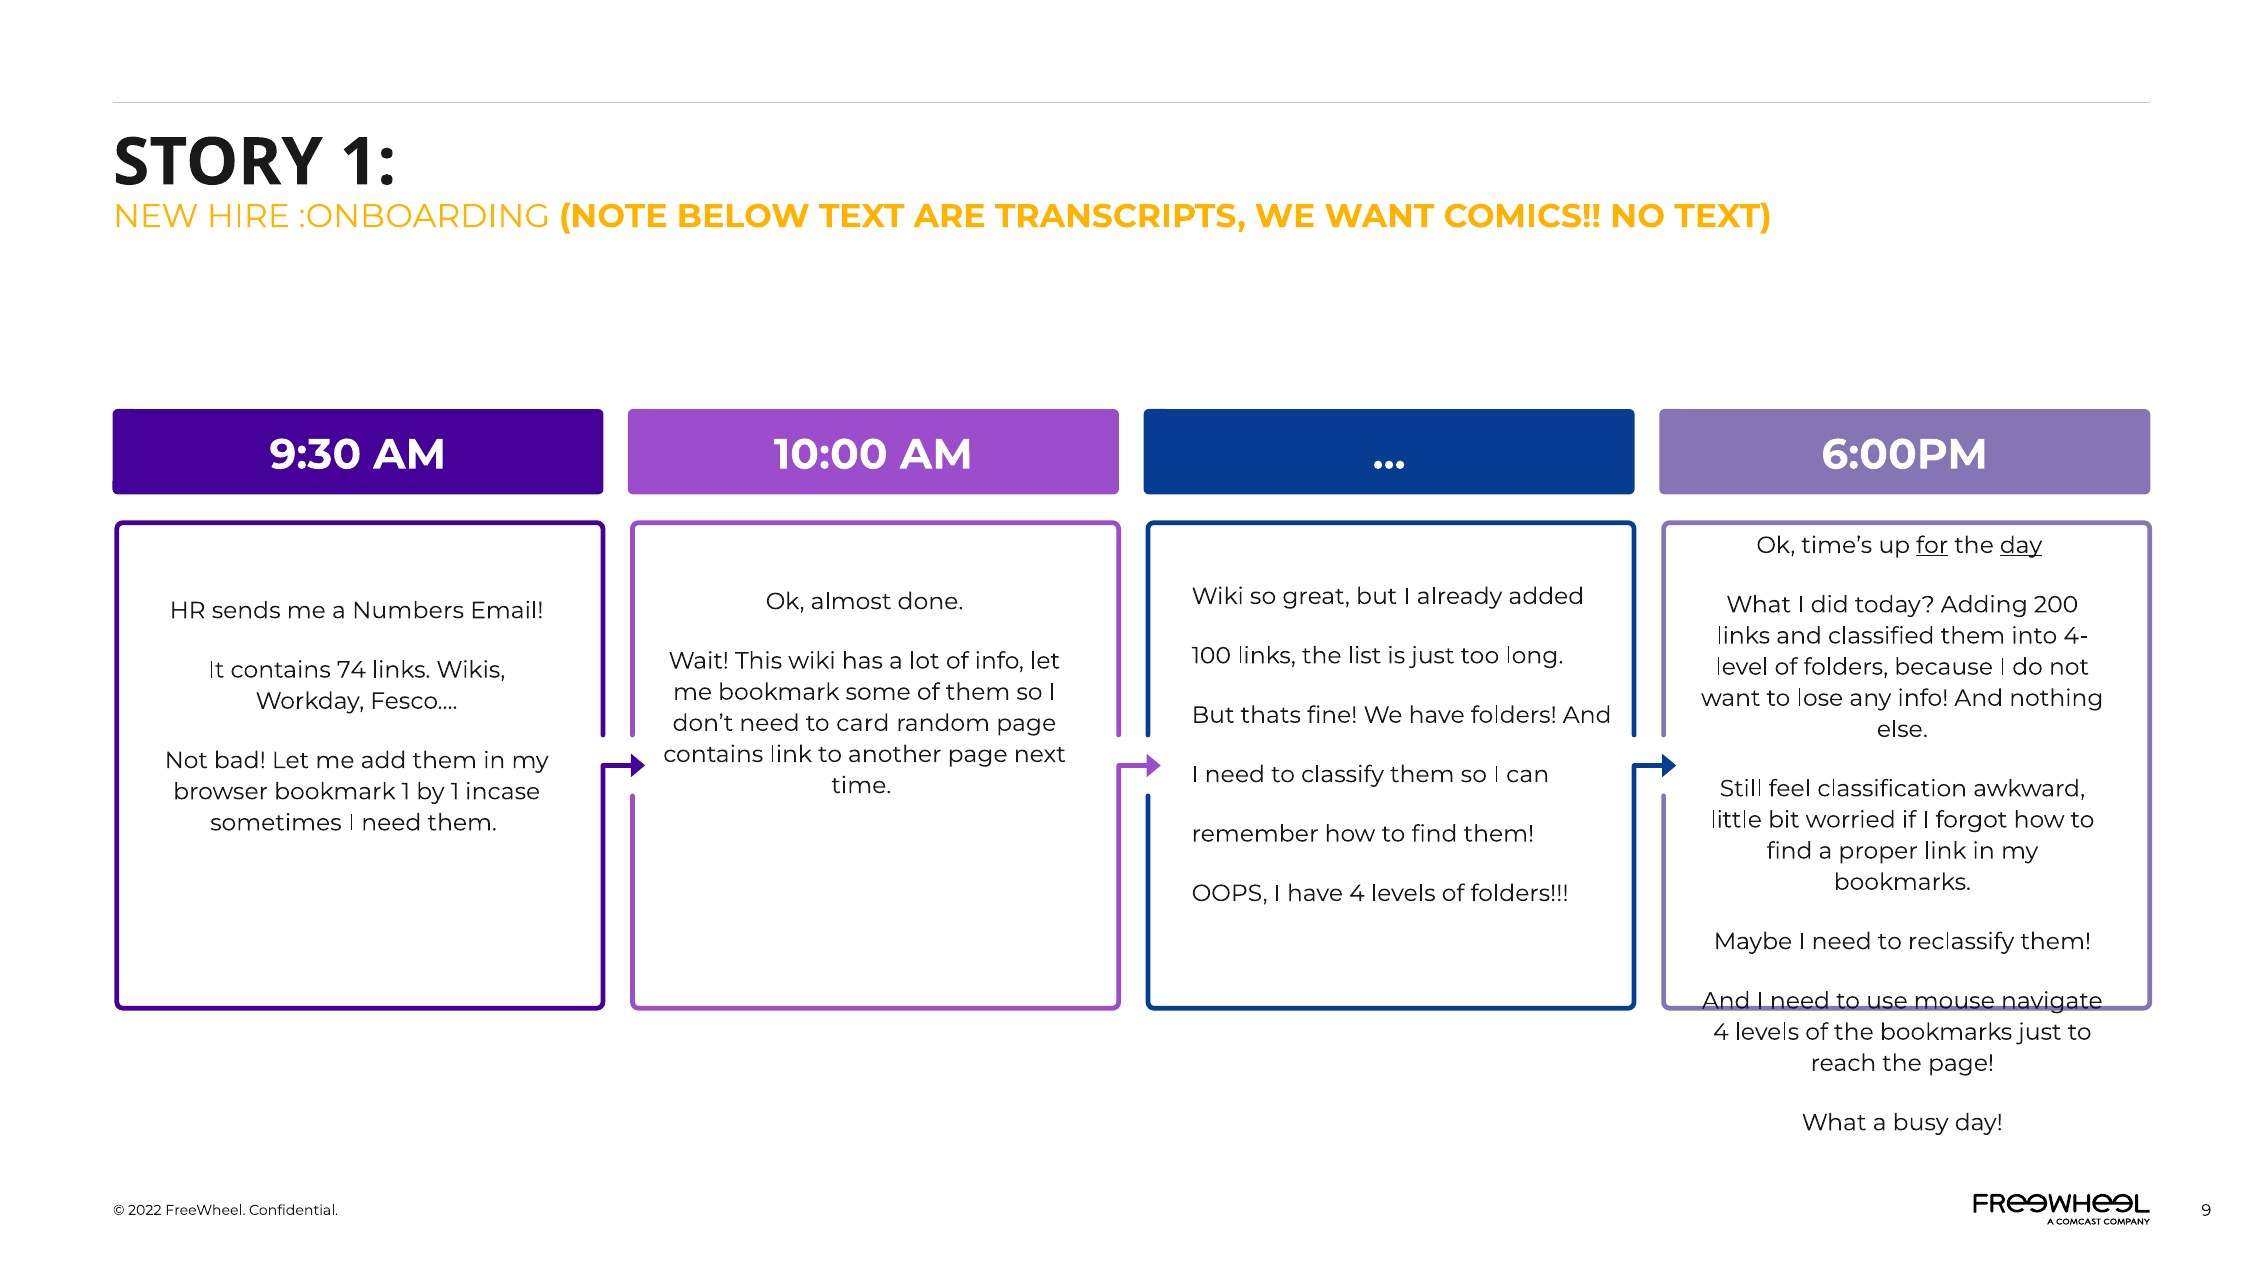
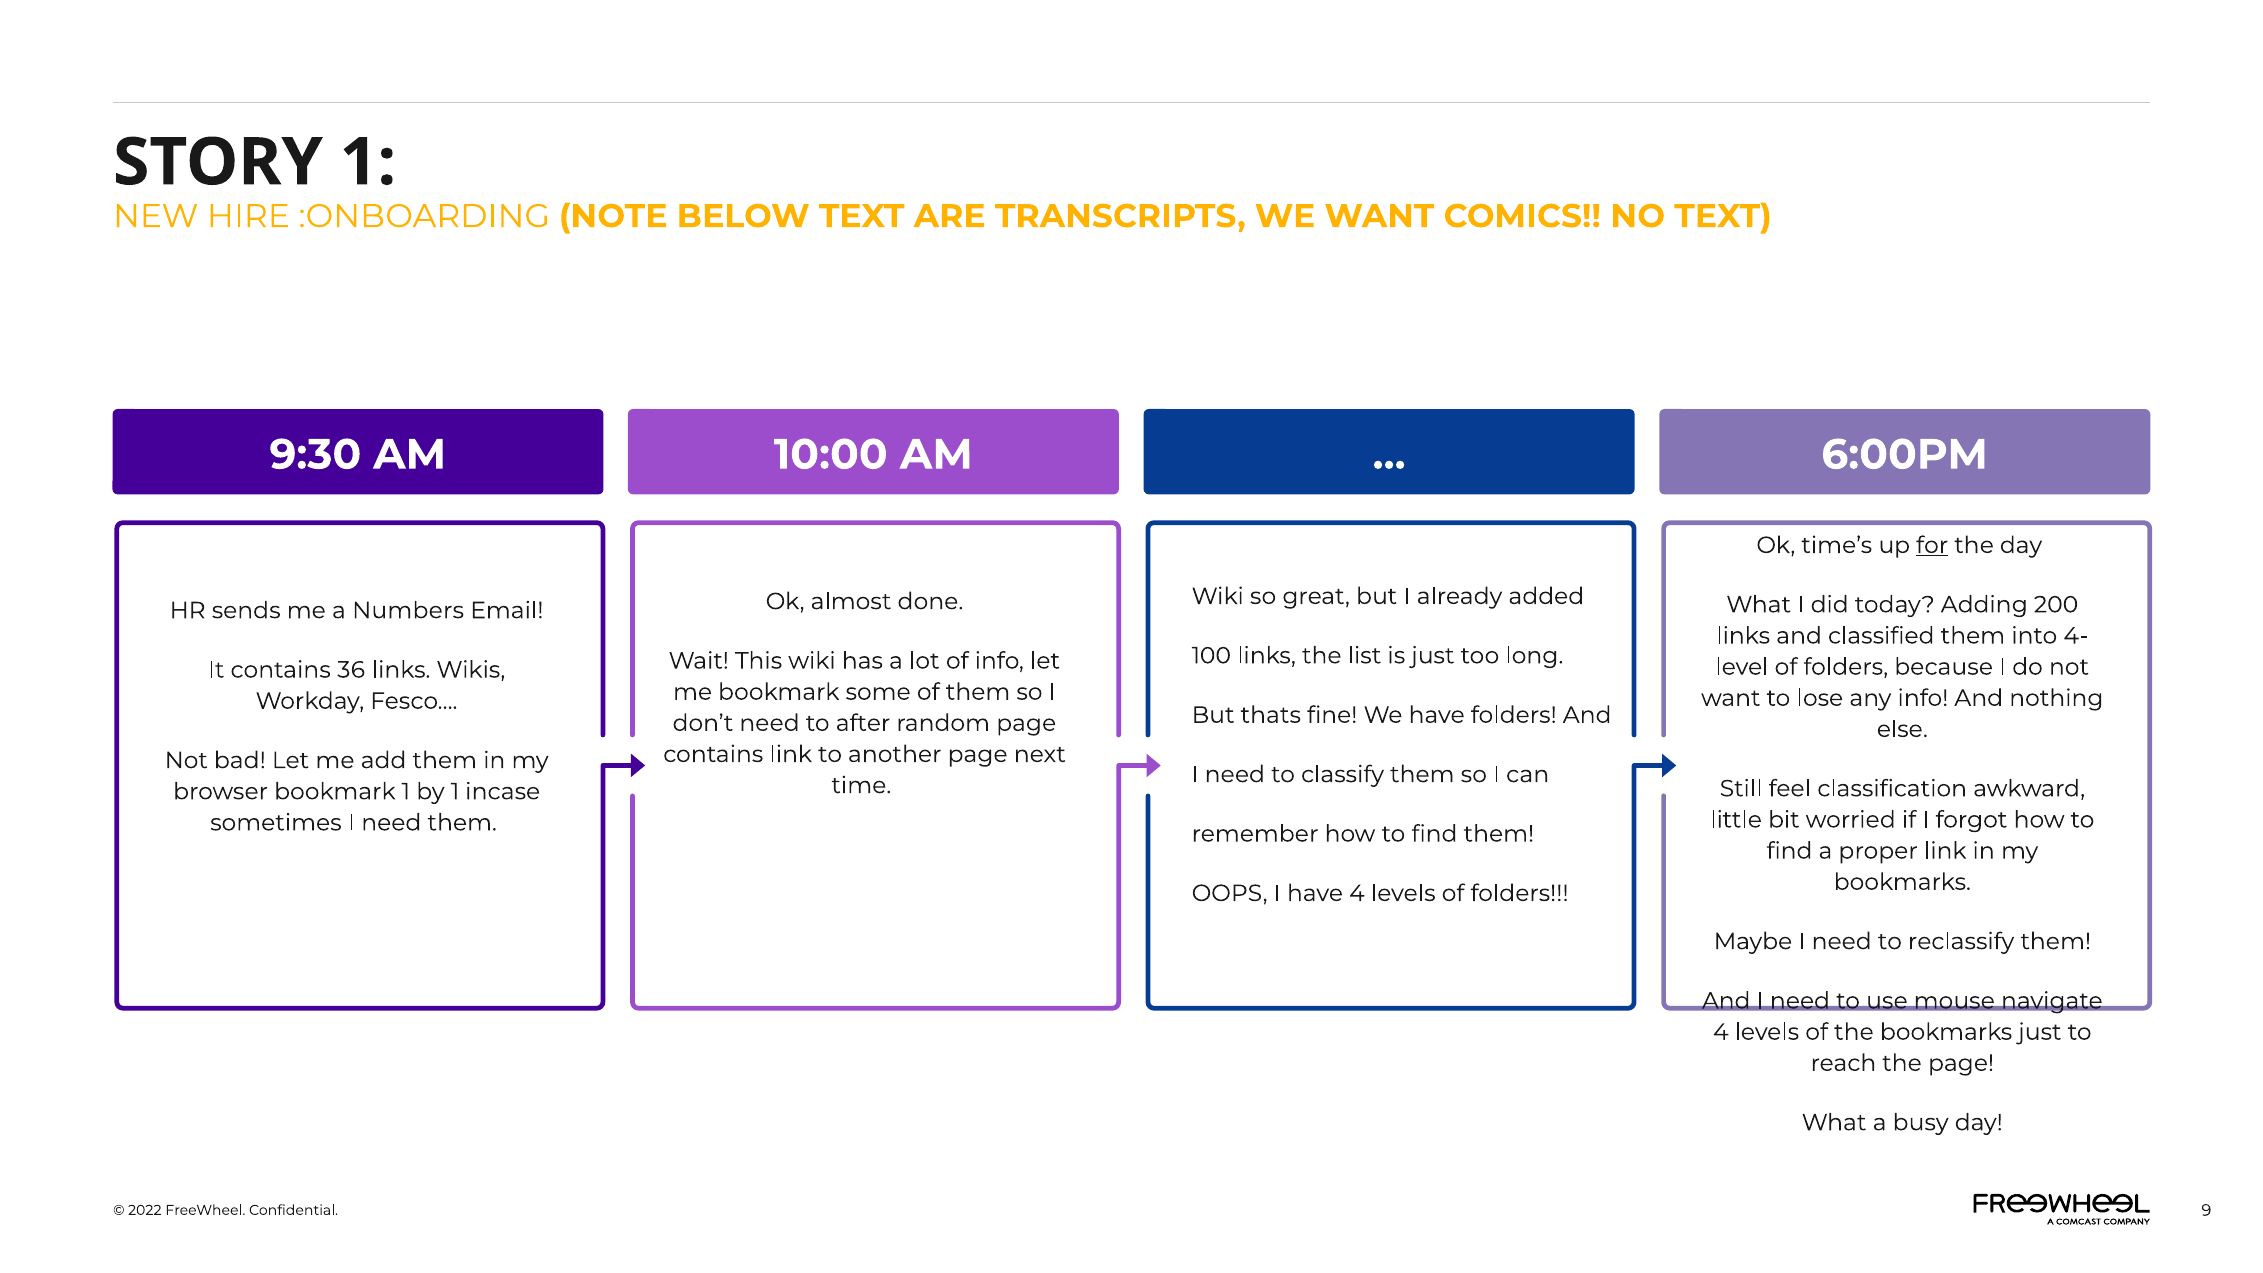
day at (2021, 545) underline: present -> none
74: 74 -> 36
card: card -> after
